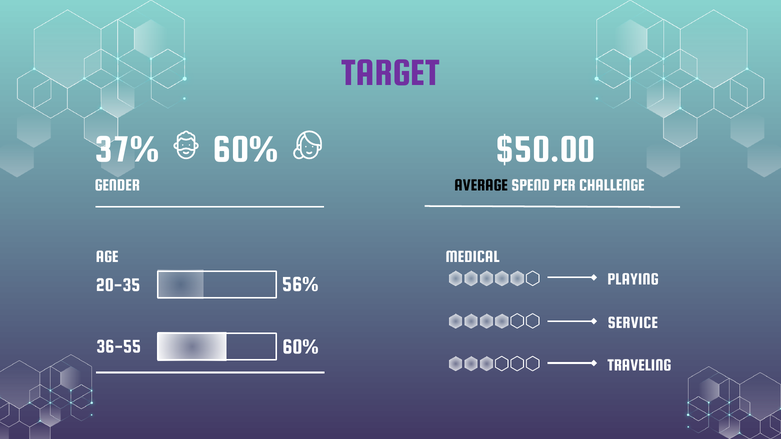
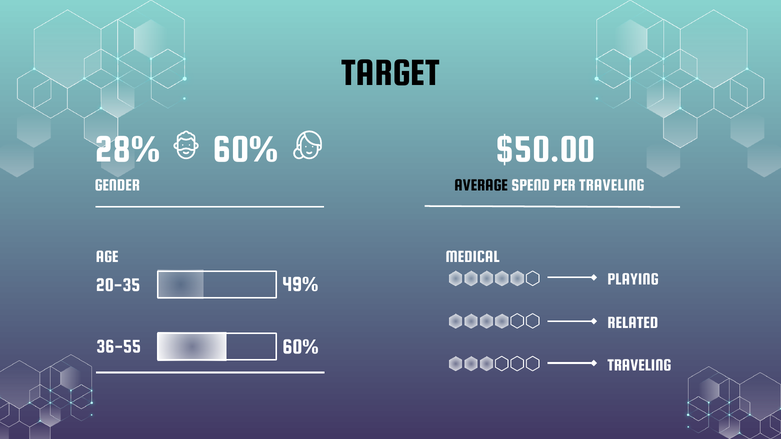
TARGET colour: purple -> black
37%: 37% -> 28%
PER CHALLENGE: CHALLENGE -> TRAVELING
56%: 56% -> 49%
SERVICE: SERVICE -> RELATED
